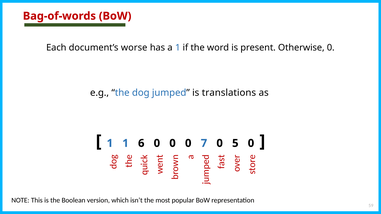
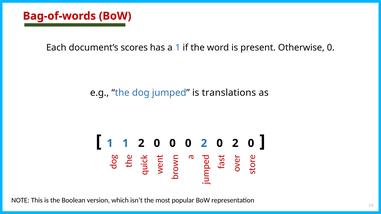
worse: worse -> scores
1 6: 6 -> 2
0 0 7: 7 -> 2
5 at (235, 143): 5 -> 2
